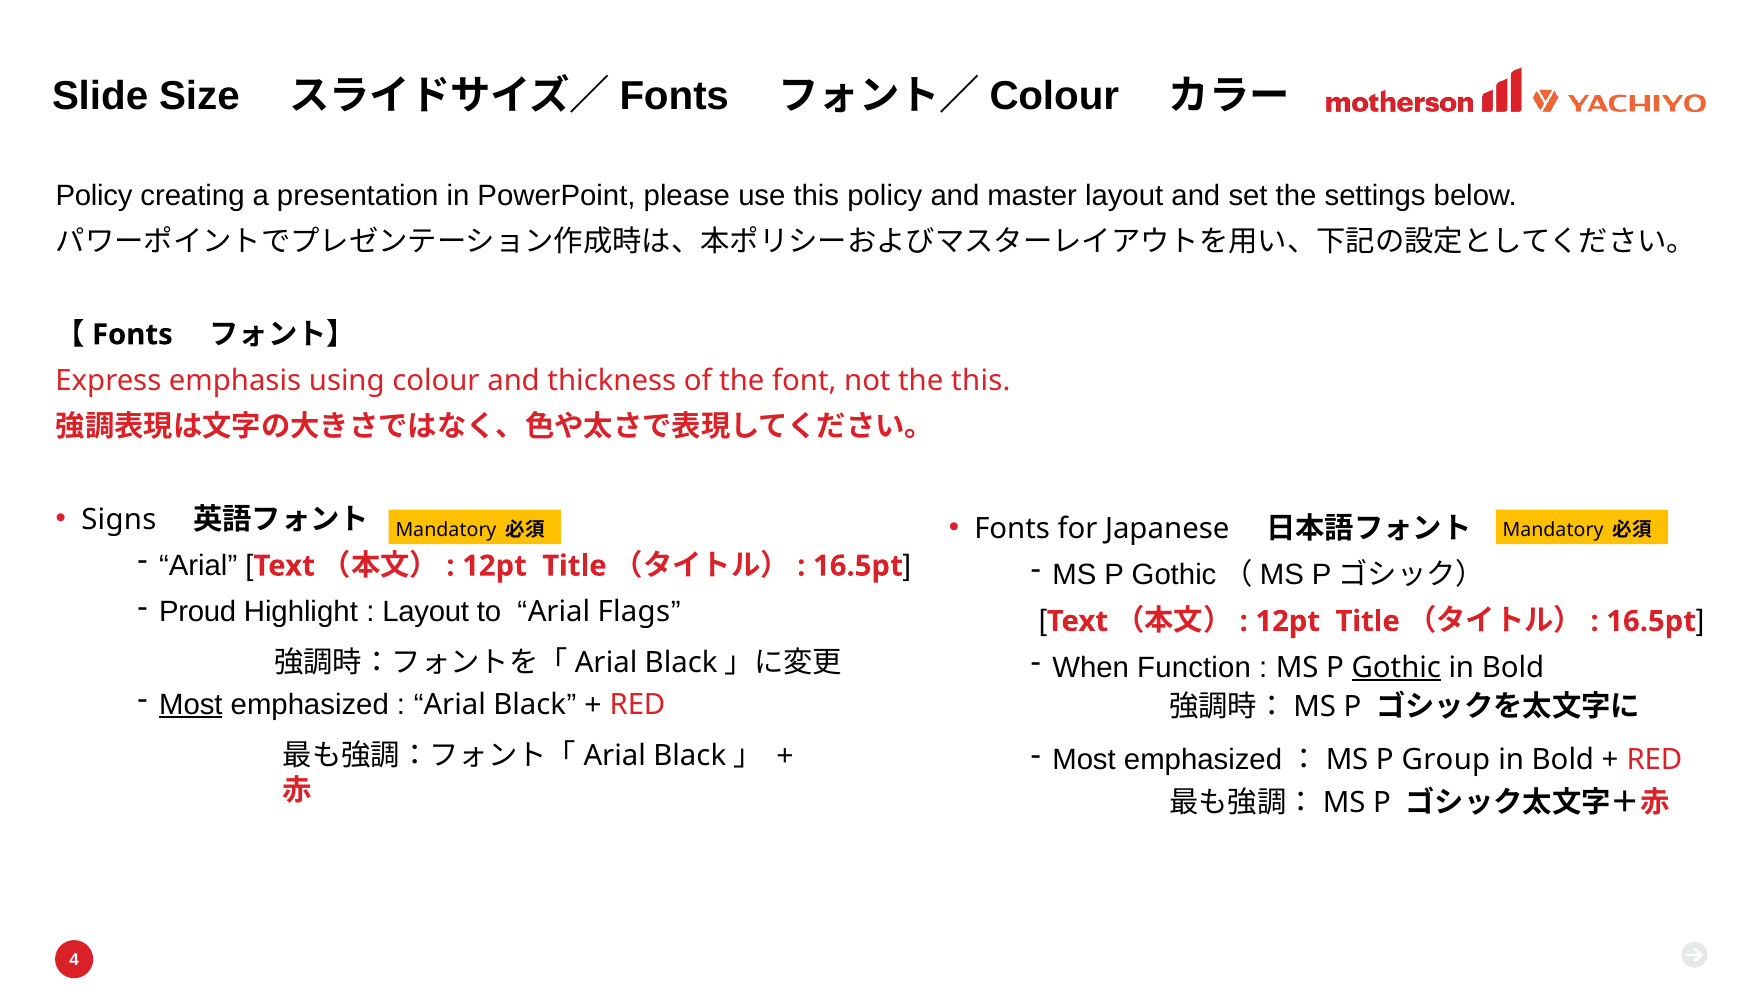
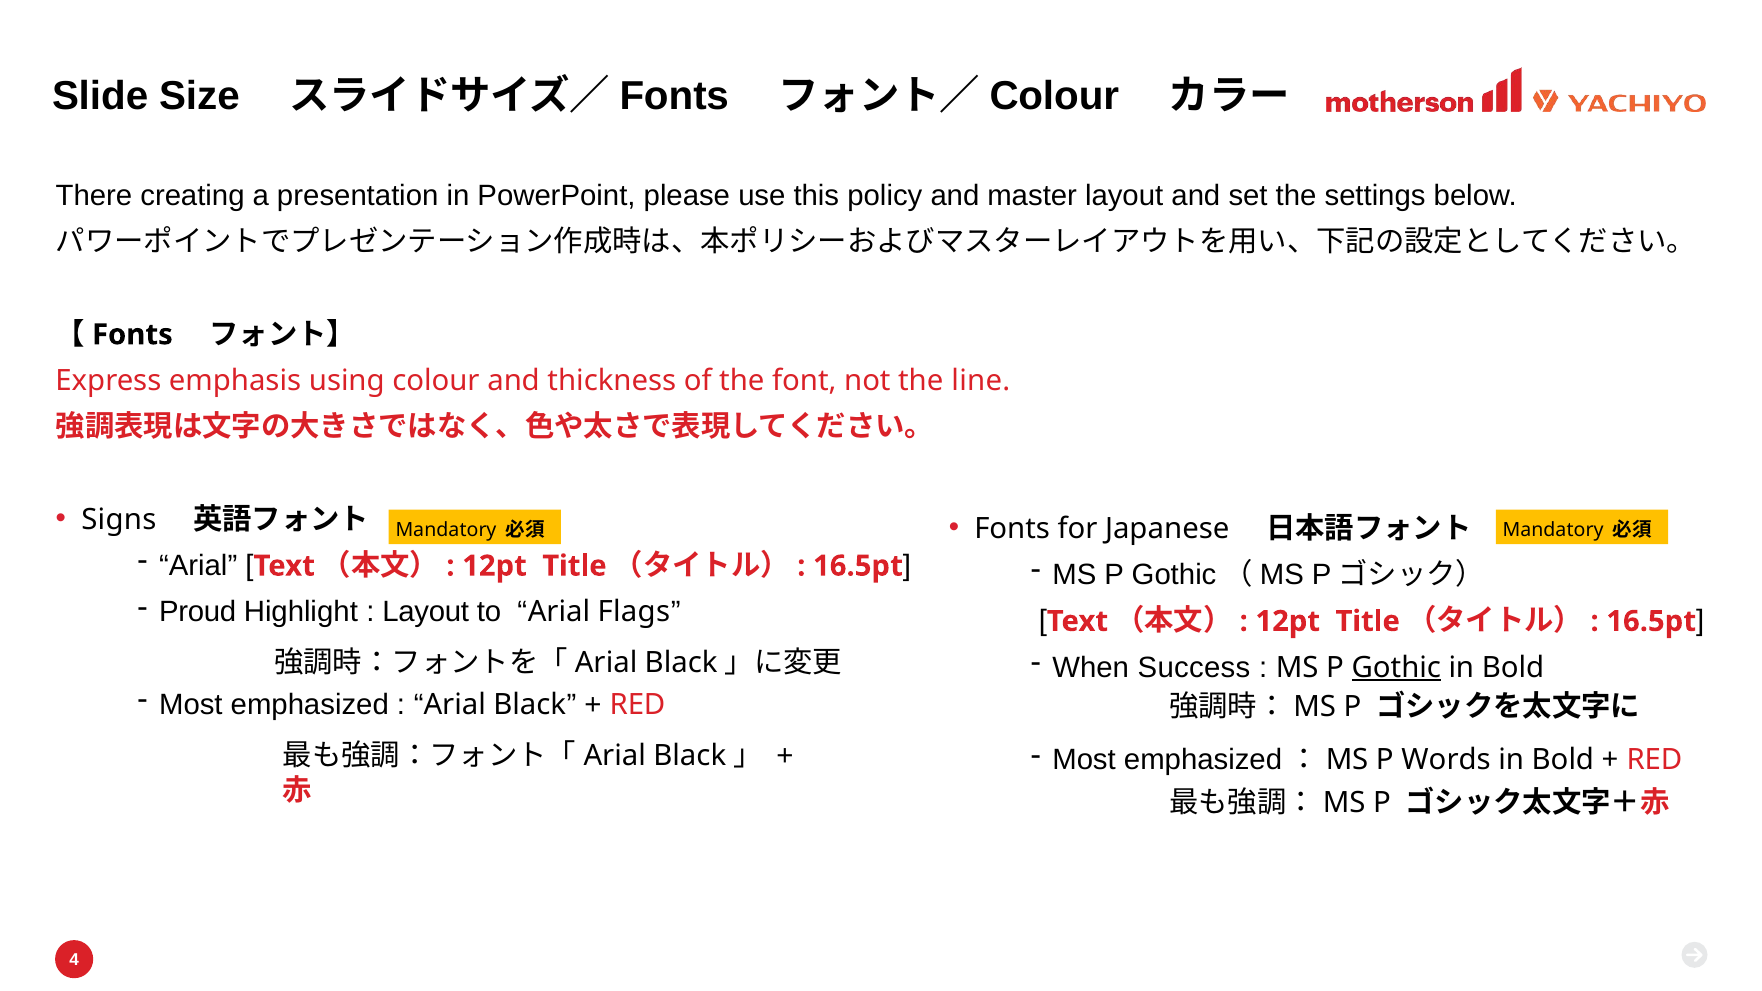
Policy at (94, 196): Policy -> There
the this: this -> line
Function: Function -> Success
Most at (191, 705) underline: present -> none
Group: Group -> Words
